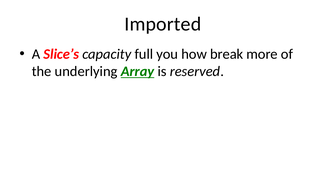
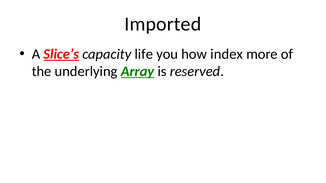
Slice’s underline: none -> present
full: full -> life
break: break -> index
